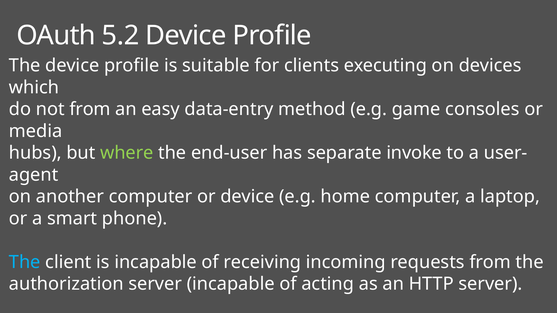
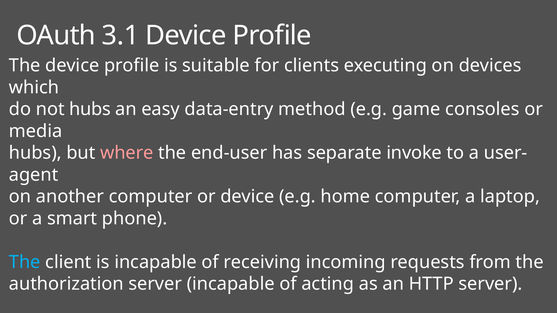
5.2: 5.2 -> 3.1
not from: from -> hubs
where at (127, 153) colour: light green -> pink
